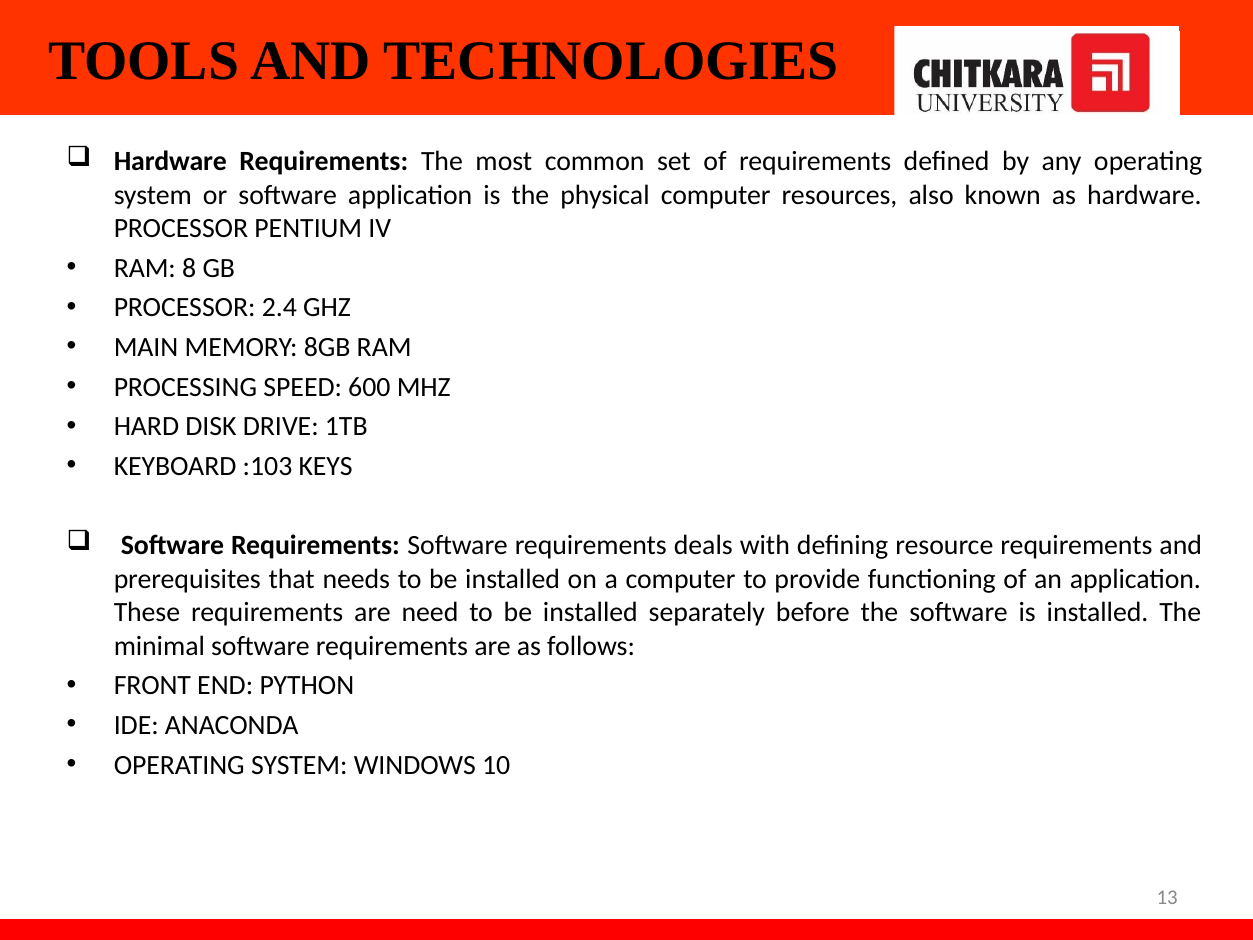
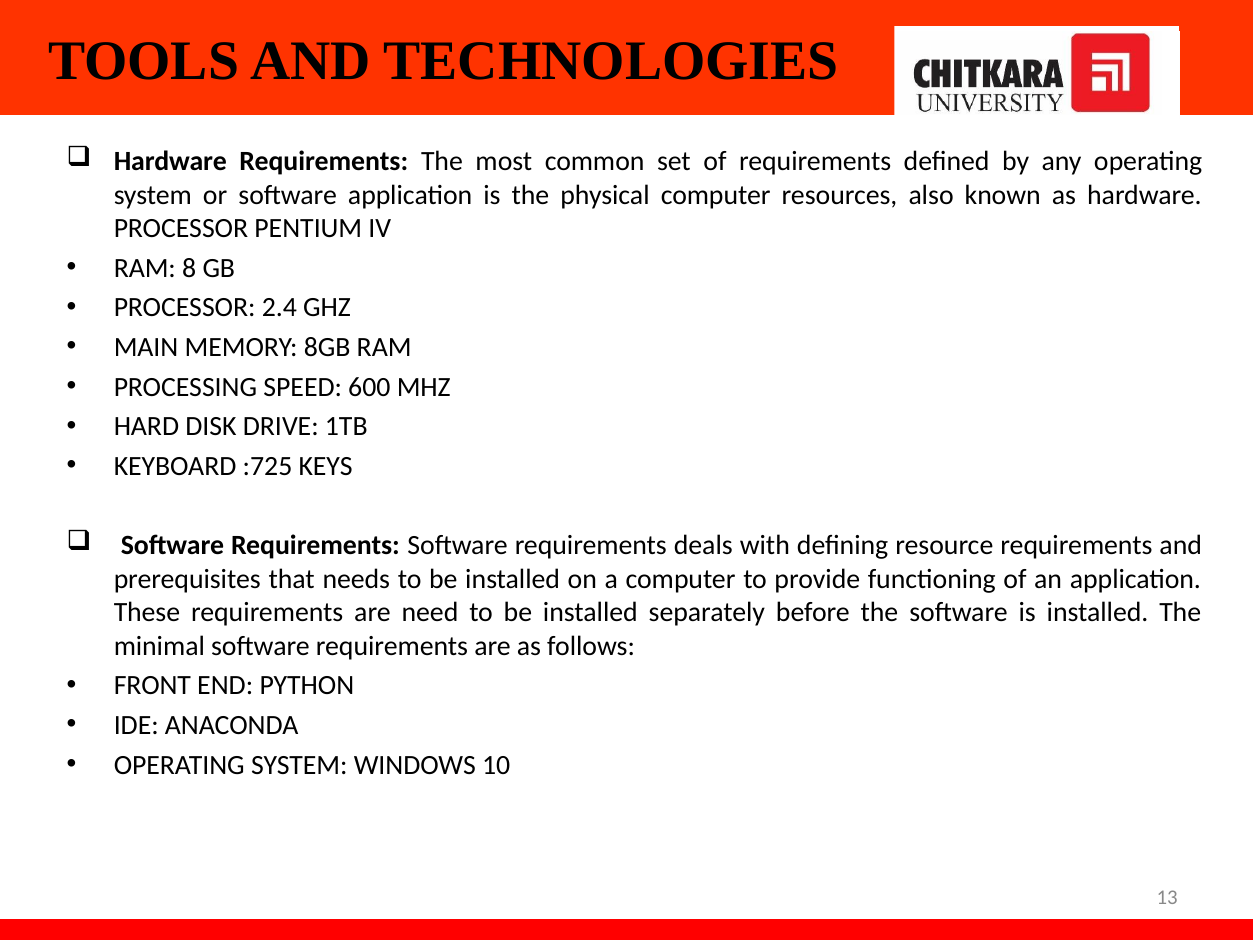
:103: :103 -> :725
